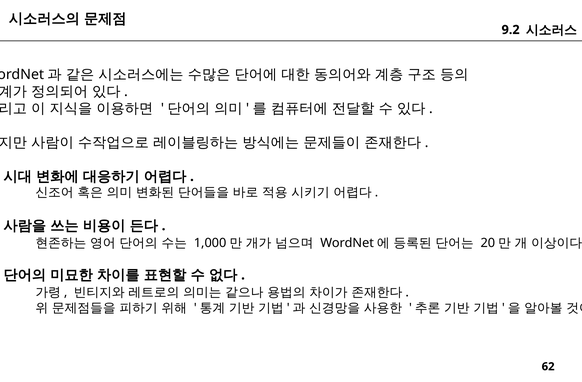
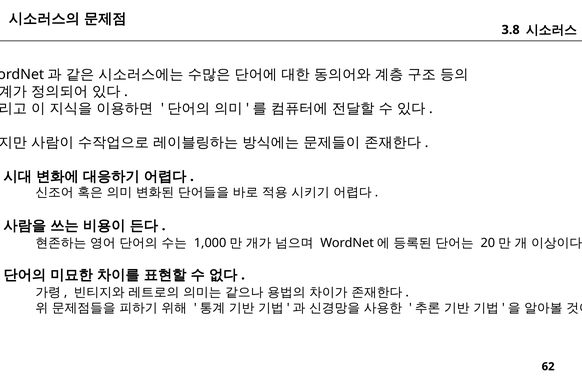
9.2: 9.2 -> 3.8
